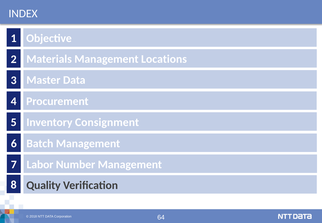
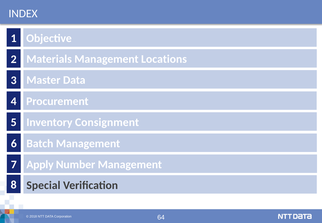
Labor: Labor -> Apply
Quality: Quality -> Special
